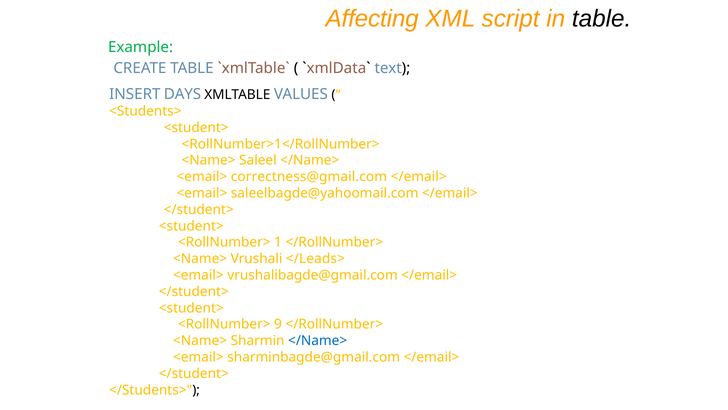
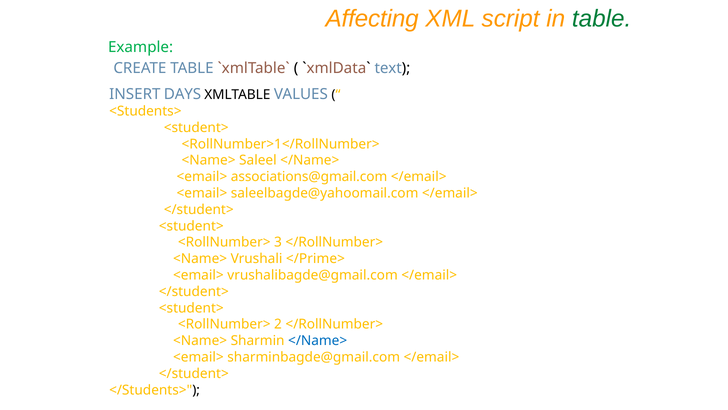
table at (602, 19) colour: black -> green
correctness@gmail.com: correctness@gmail.com -> associations@gmail.com
1: 1 -> 3
</Leads>: </Leads> -> </Prime>
9: 9 -> 2
